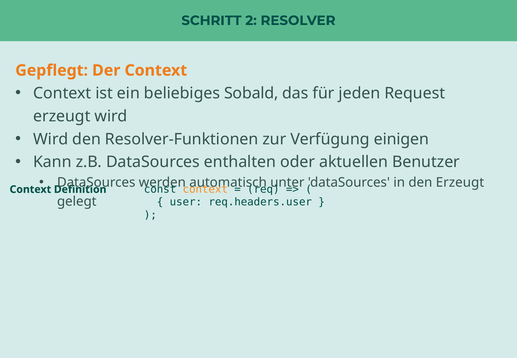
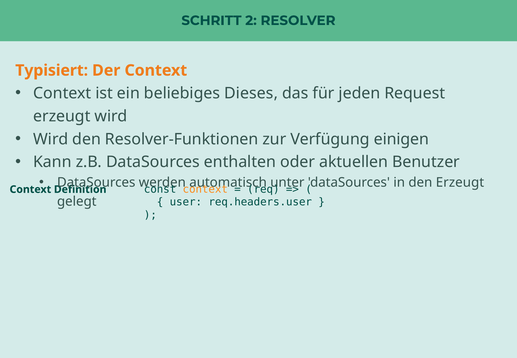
Gepflegt: Gepflegt -> Typisiert
Sobald: Sobald -> Dieses
